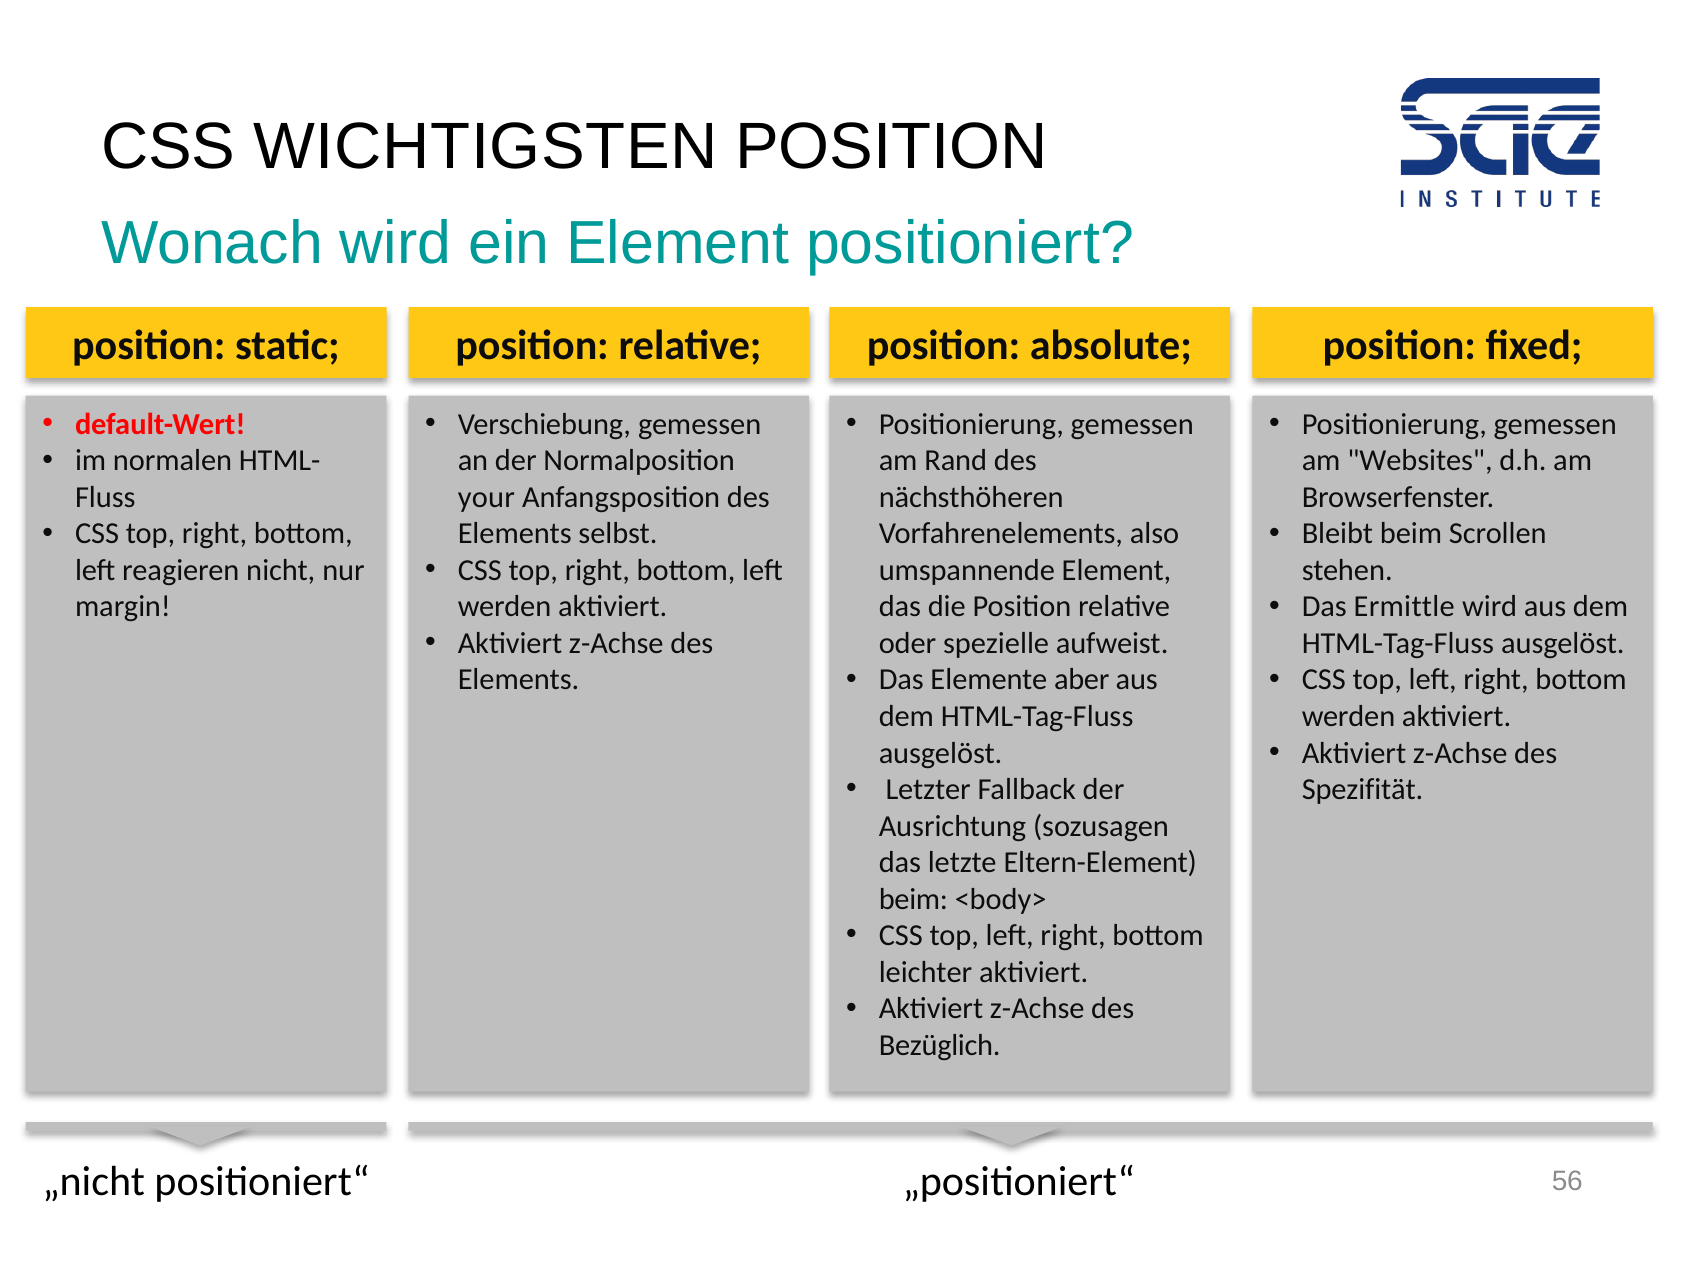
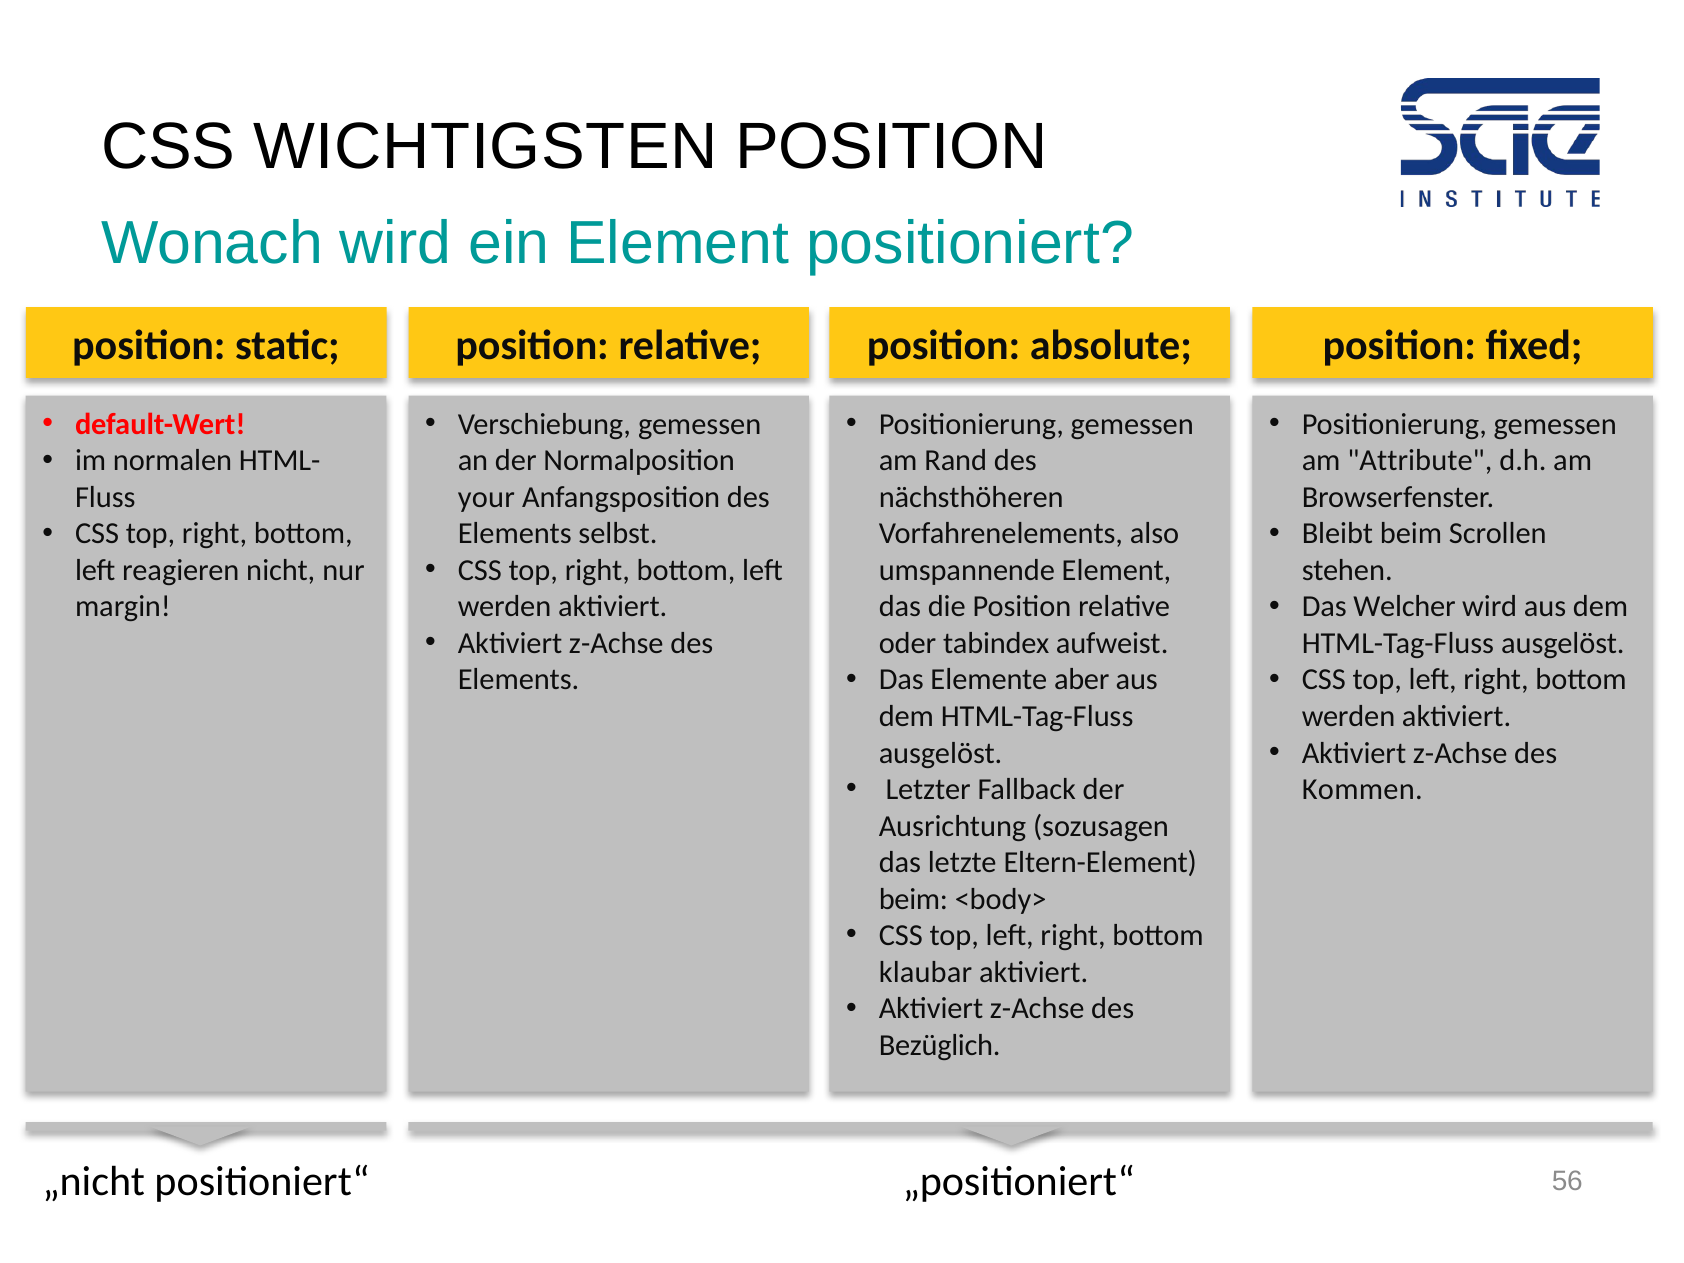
Websites: Websites -> Attribute
Ermittle: Ermittle -> Welcher
spezielle: spezielle -> tabindex
Spezifität: Spezifität -> Kommen
leichter: leichter -> klaubar
